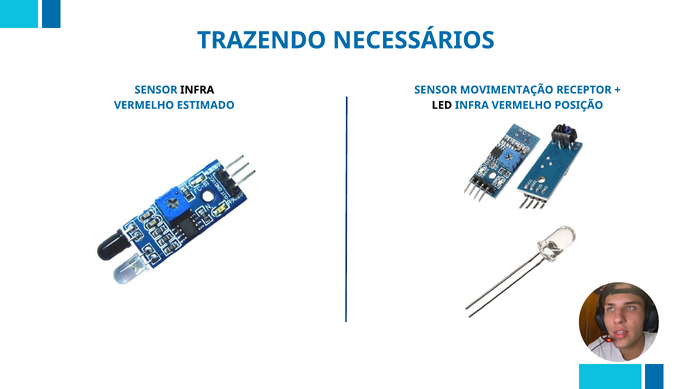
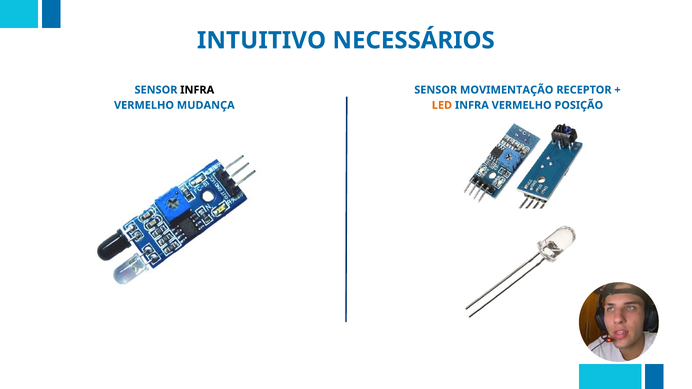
TRAZENDO: TRAZENDO -> INTUITIVO
ESTIMADO: ESTIMADO -> MUDANÇA
LED colour: black -> orange
